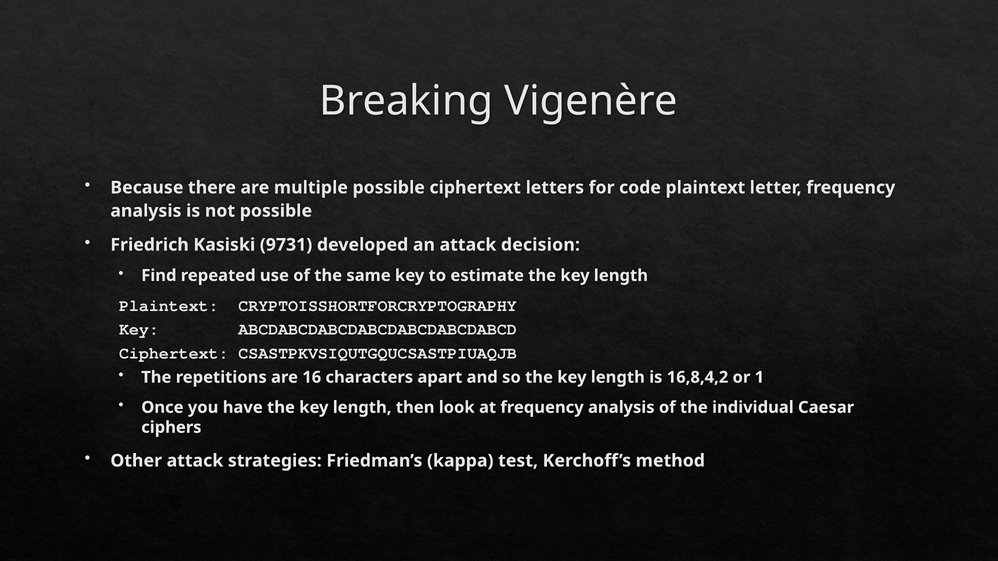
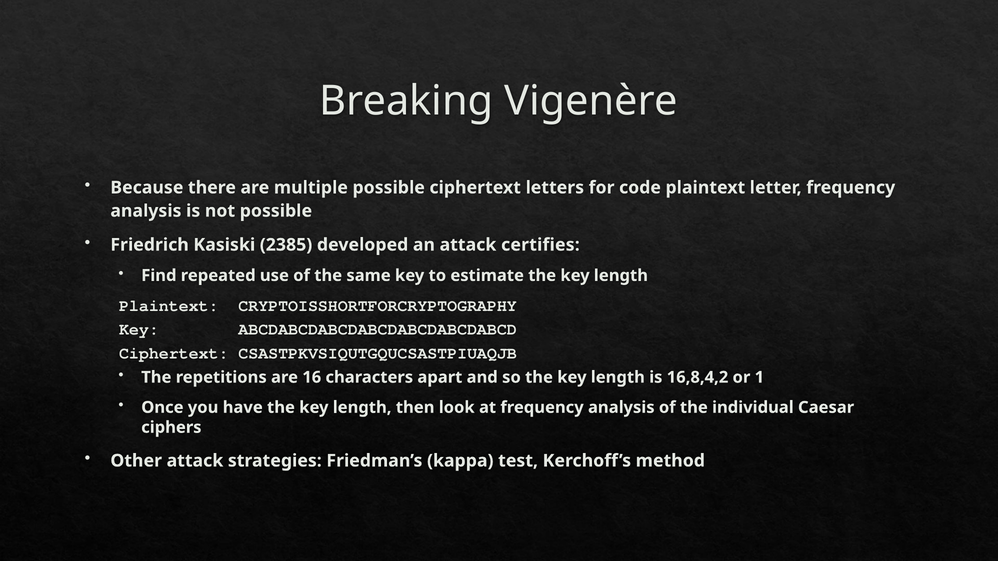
9731: 9731 -> 2385
decision: decision -> certifies
